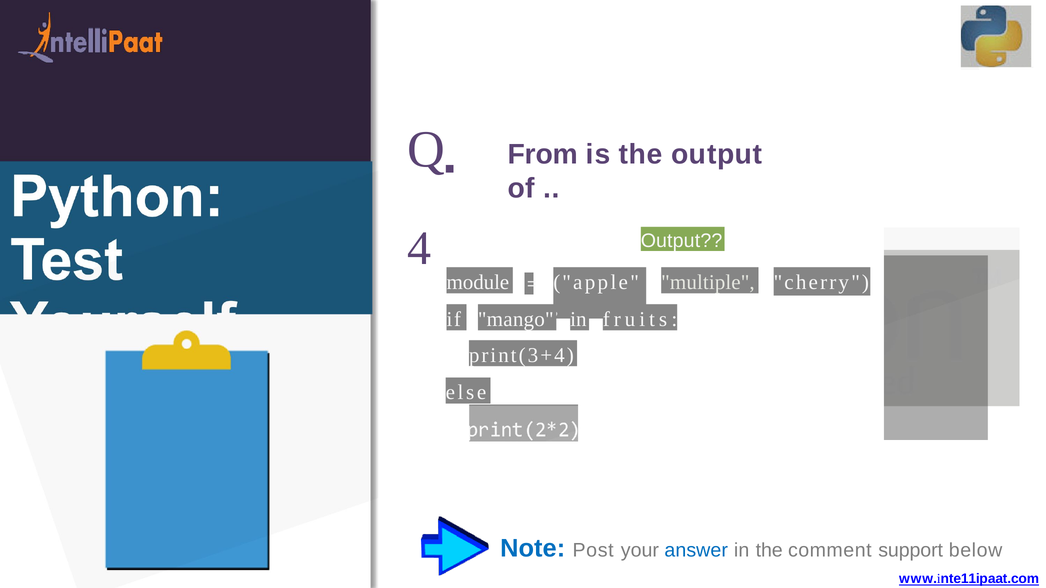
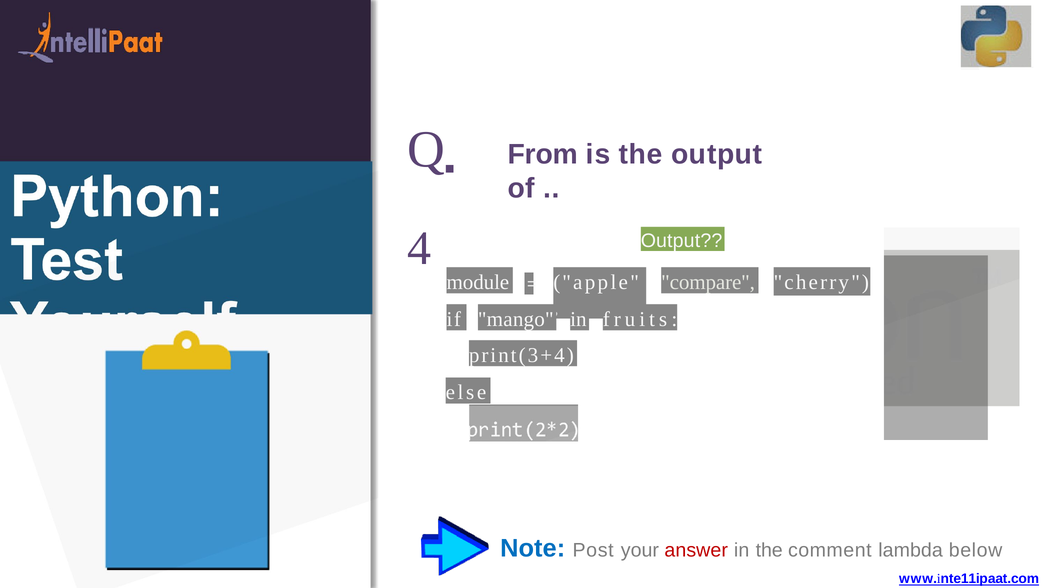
multiple: multiple -> compare
answer colour: blue -> red
support: support -> lambda
